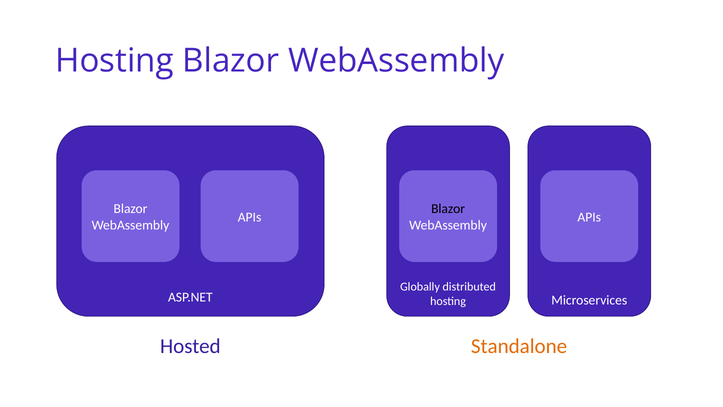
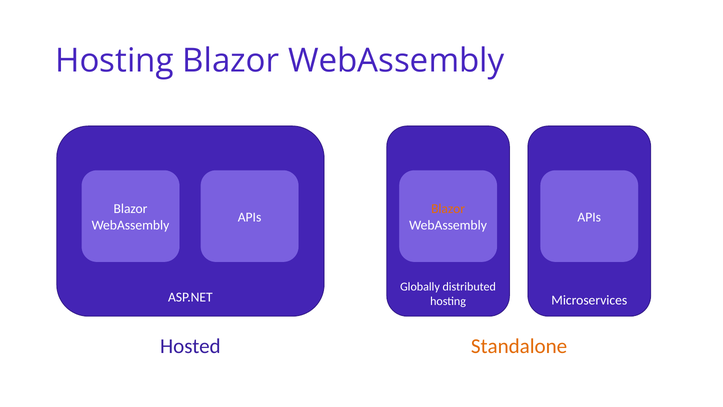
Blazor at (448, 209) colour: black -> orange
